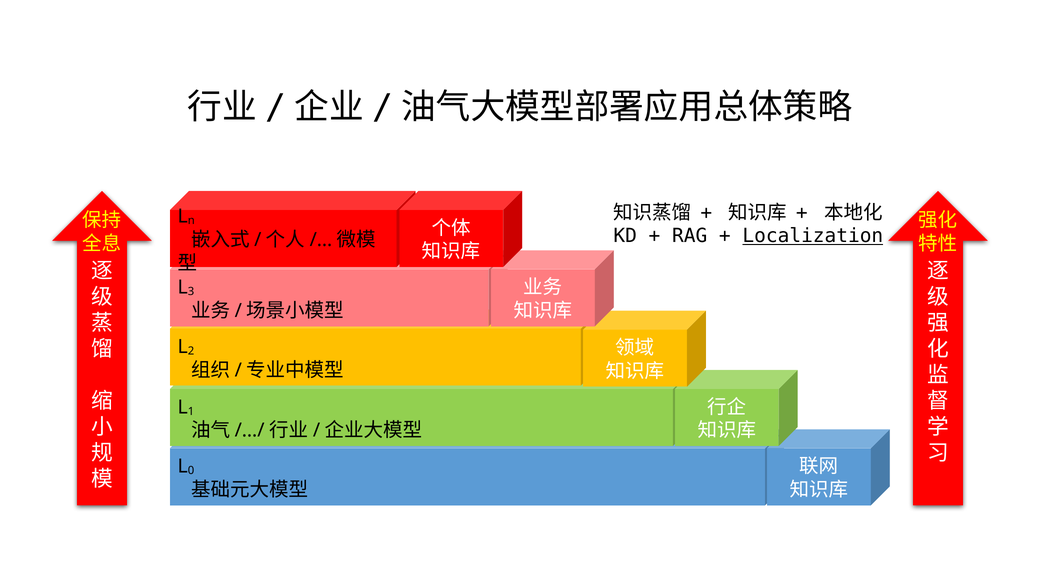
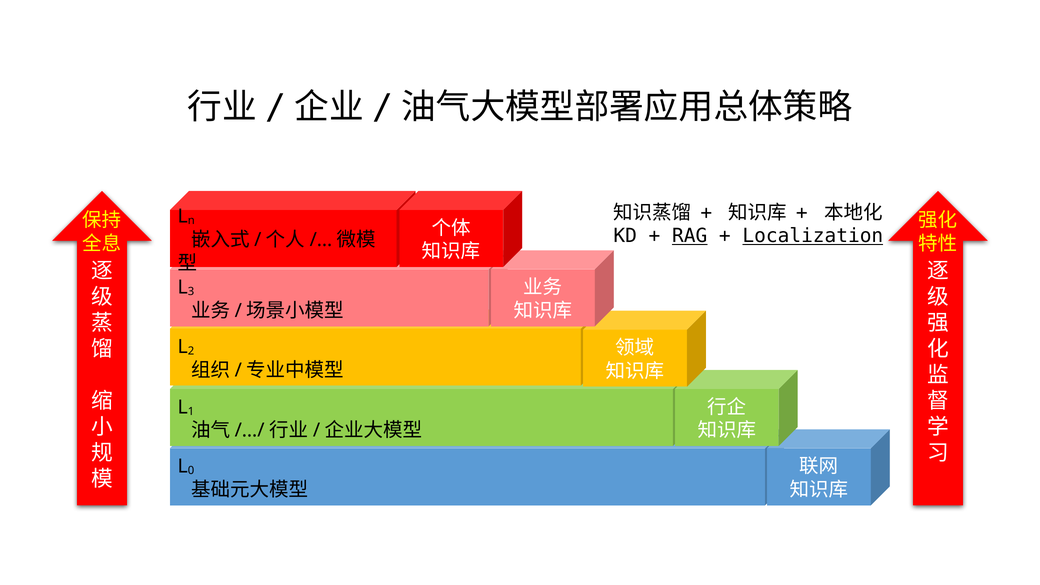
RAG underline: none -> present
